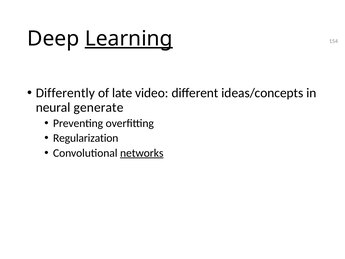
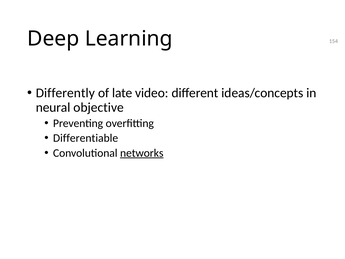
Learning underline: present -> none
generate: generate -> objective
Regularization: Regularization -> Differentiable
